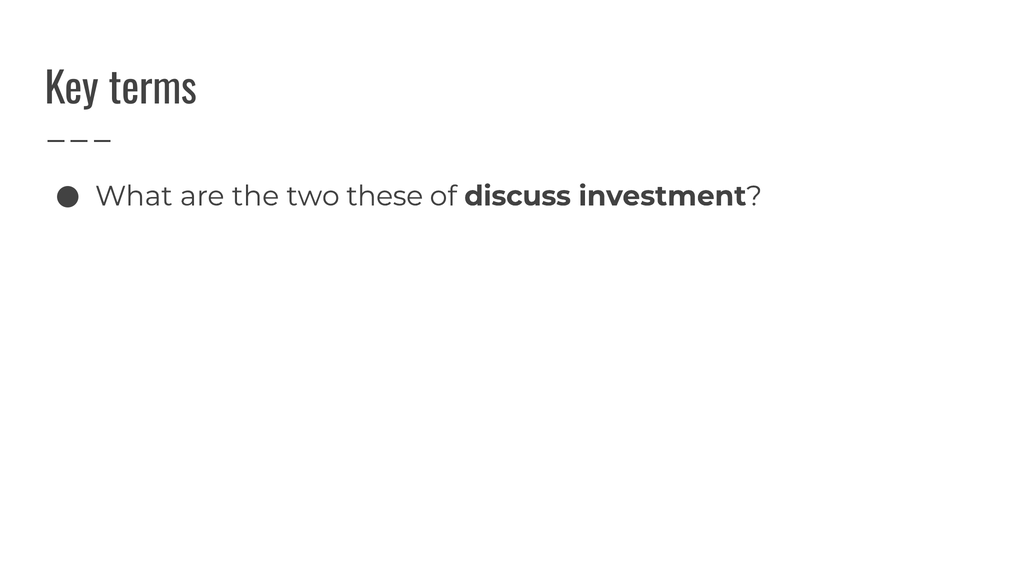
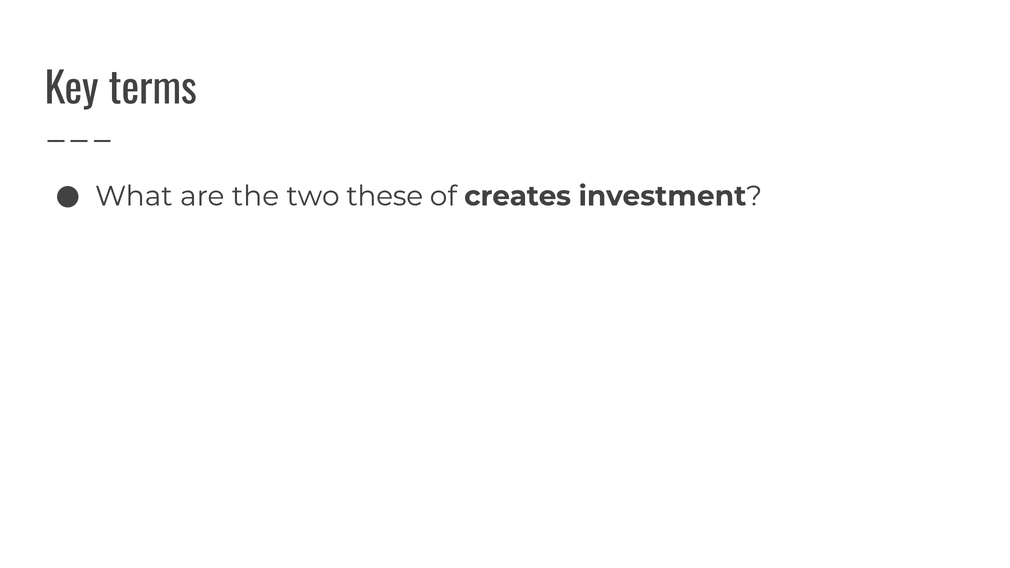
of discuss: discuss -> creates
